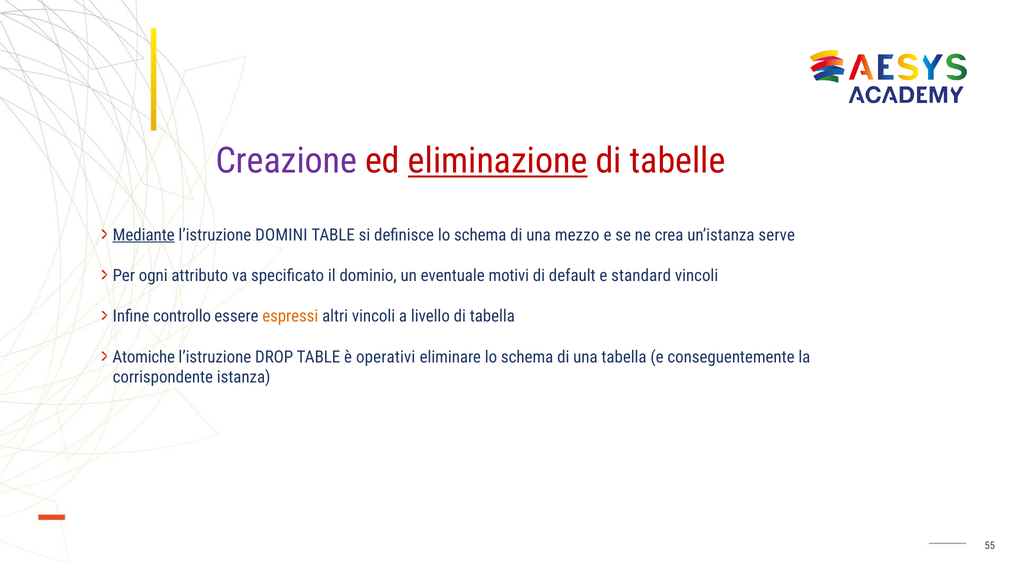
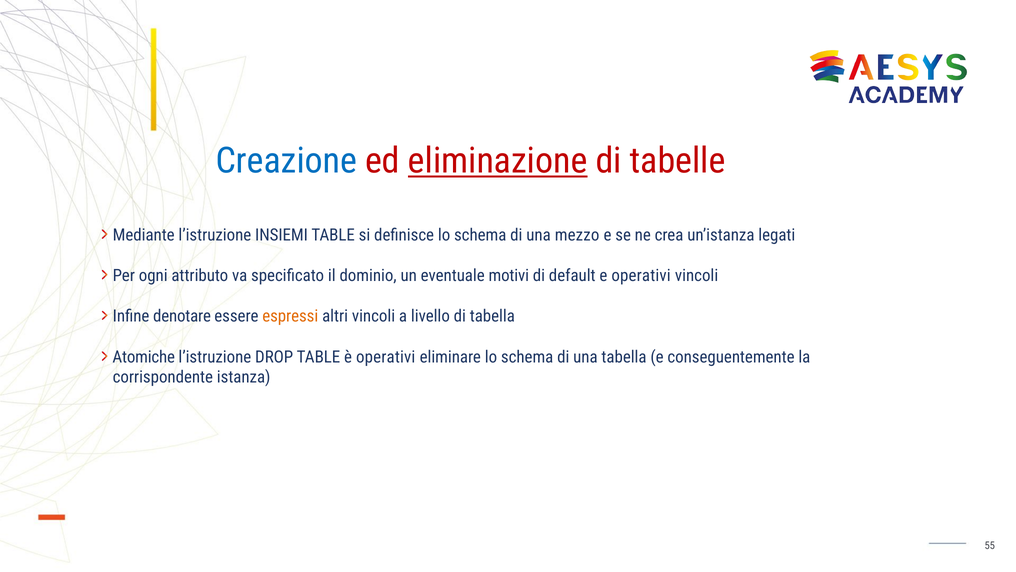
Creazione colour: purple -> blue
Mediante underline: present -> none
DOMINI: DOMINI -> INSIEMI
serve: serve -> legati
e standard: standard -> operativi
controllo: controllo -> denotare
